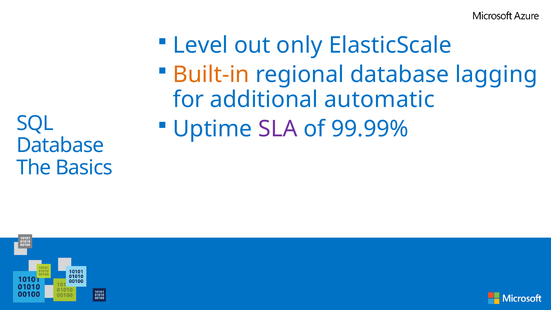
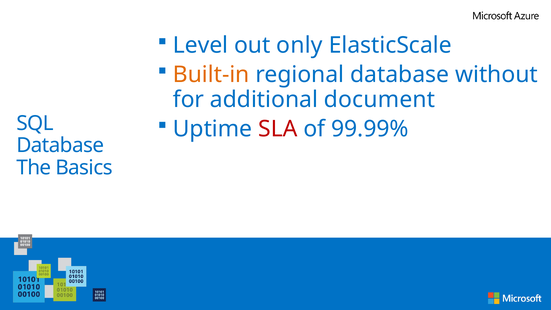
lagging: lagging -> without
automatic: automatic -> document
SLA colour: purple -> red
